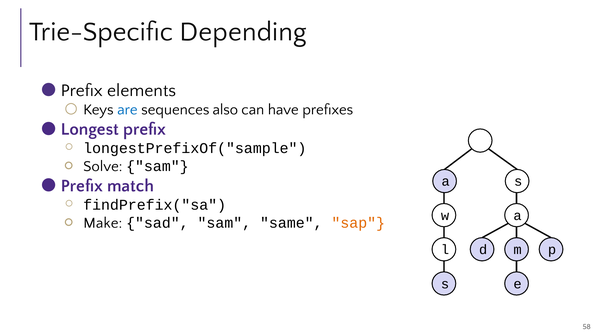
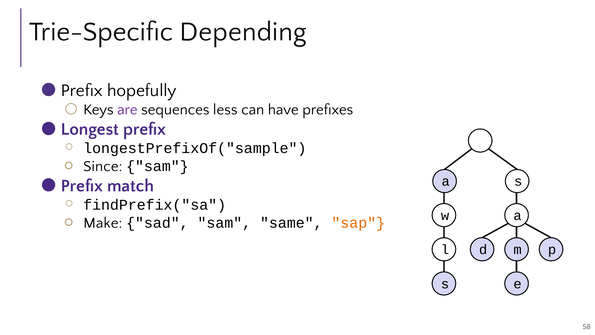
elements: elements -> hopefully
are colour: blue -> purple
also: also -> less
Solve: Solve -> Since
